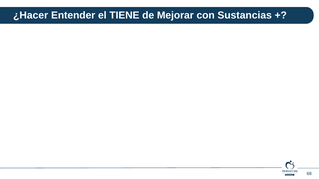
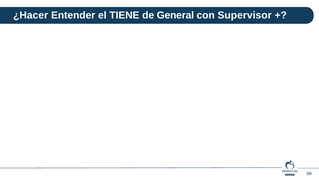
Mejorar: Mejorar -> General
Sustancias: Sustancias -> Supervisor
